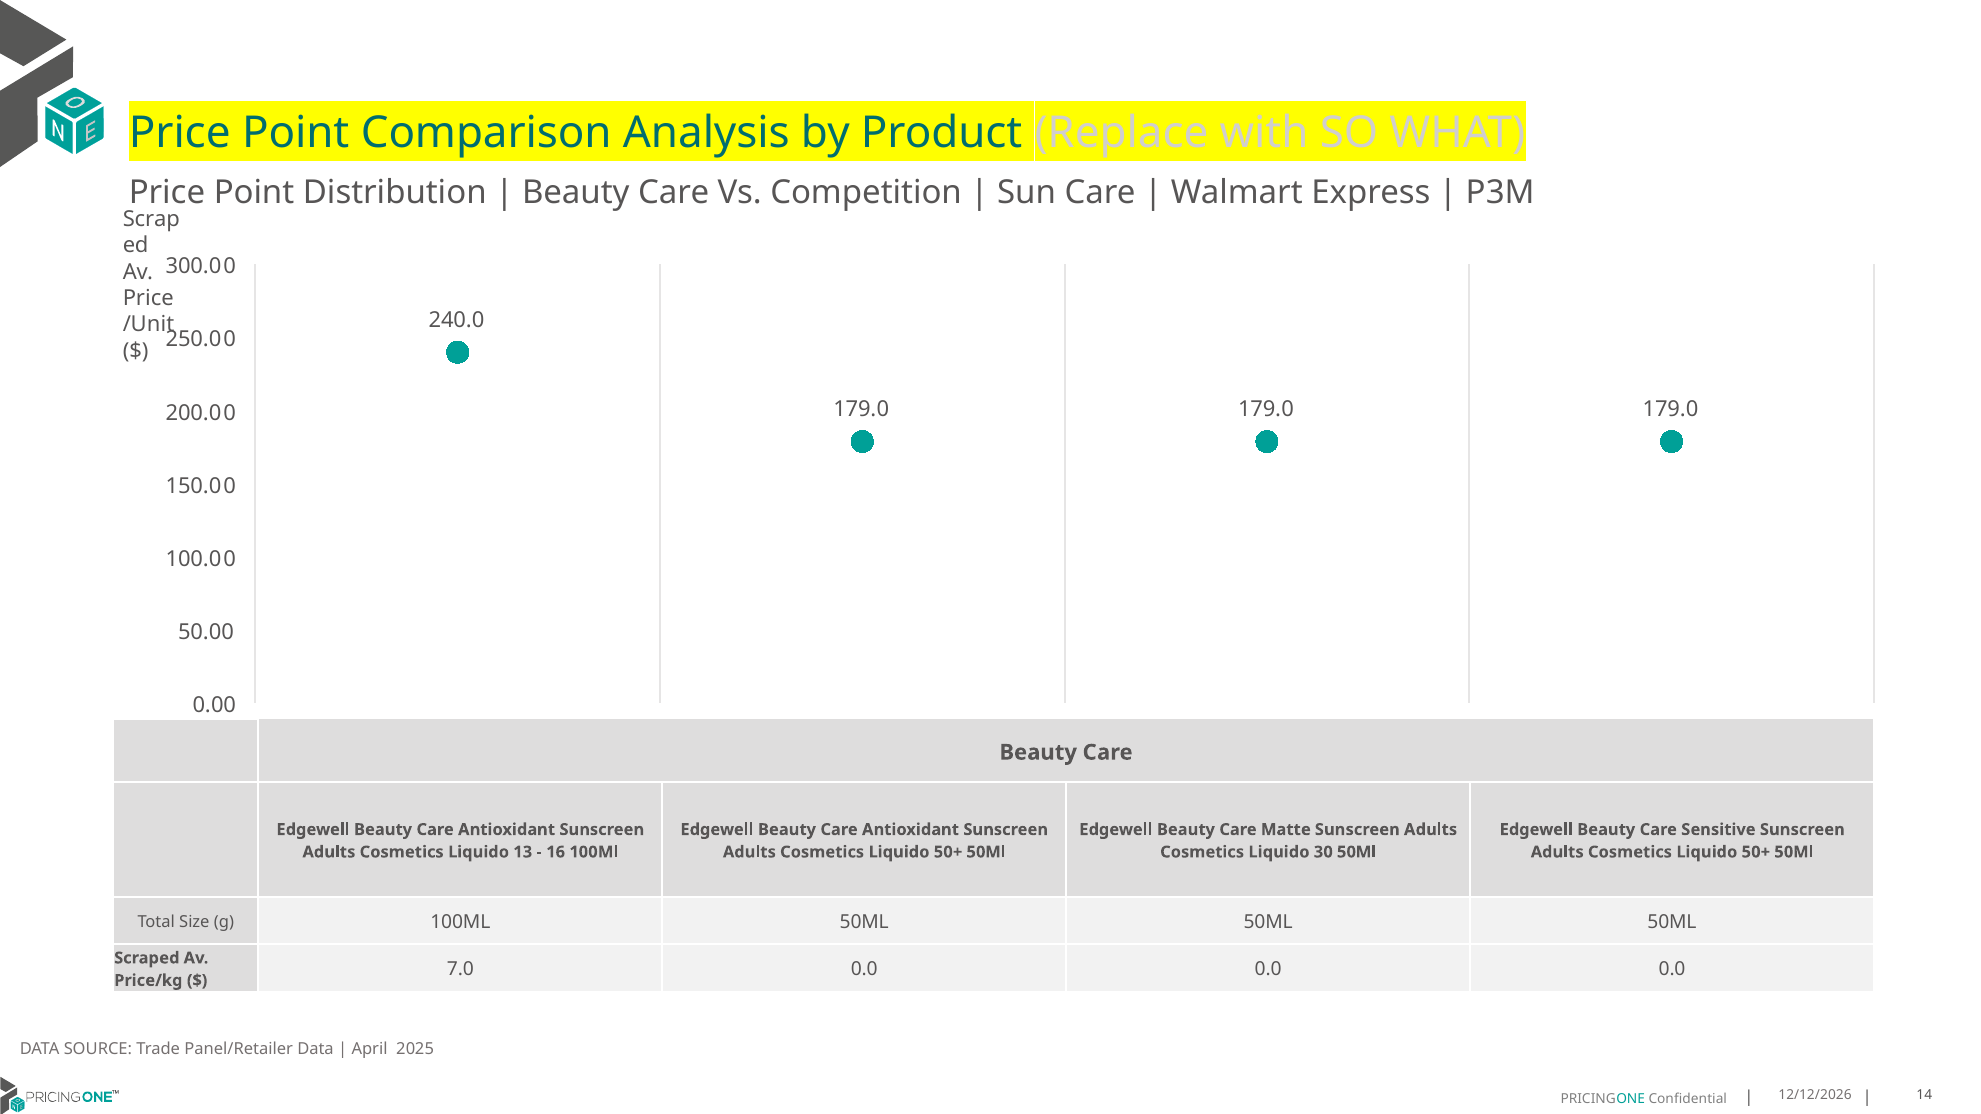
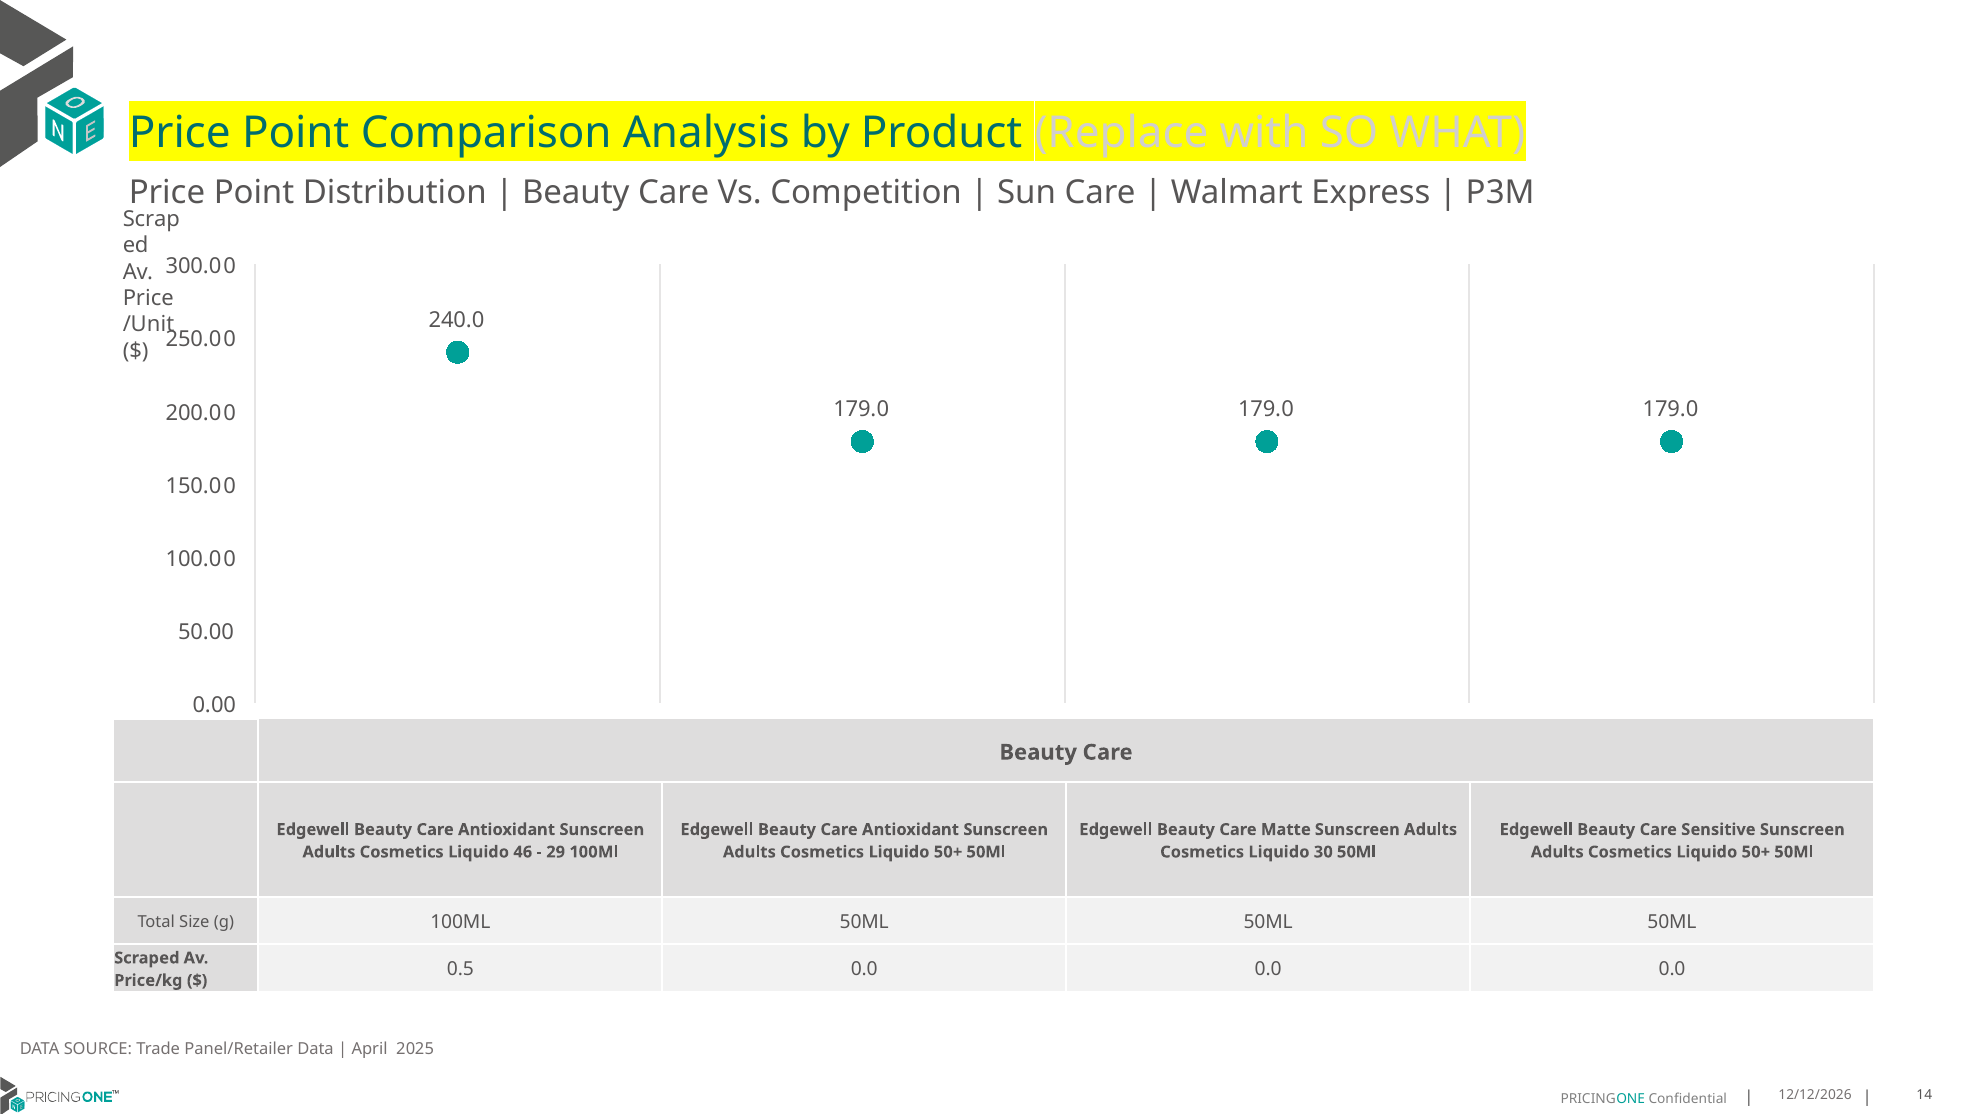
13: 13 -> 46
16: 16 -> 29
7.0: 7.0 -> 0.5
